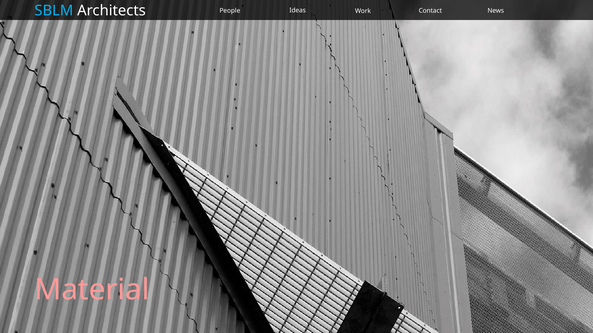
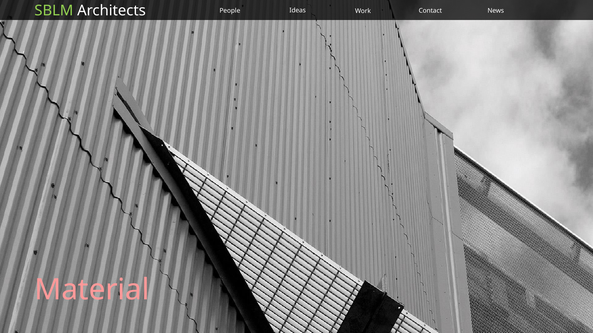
SBLM colour: light blue -> light green
